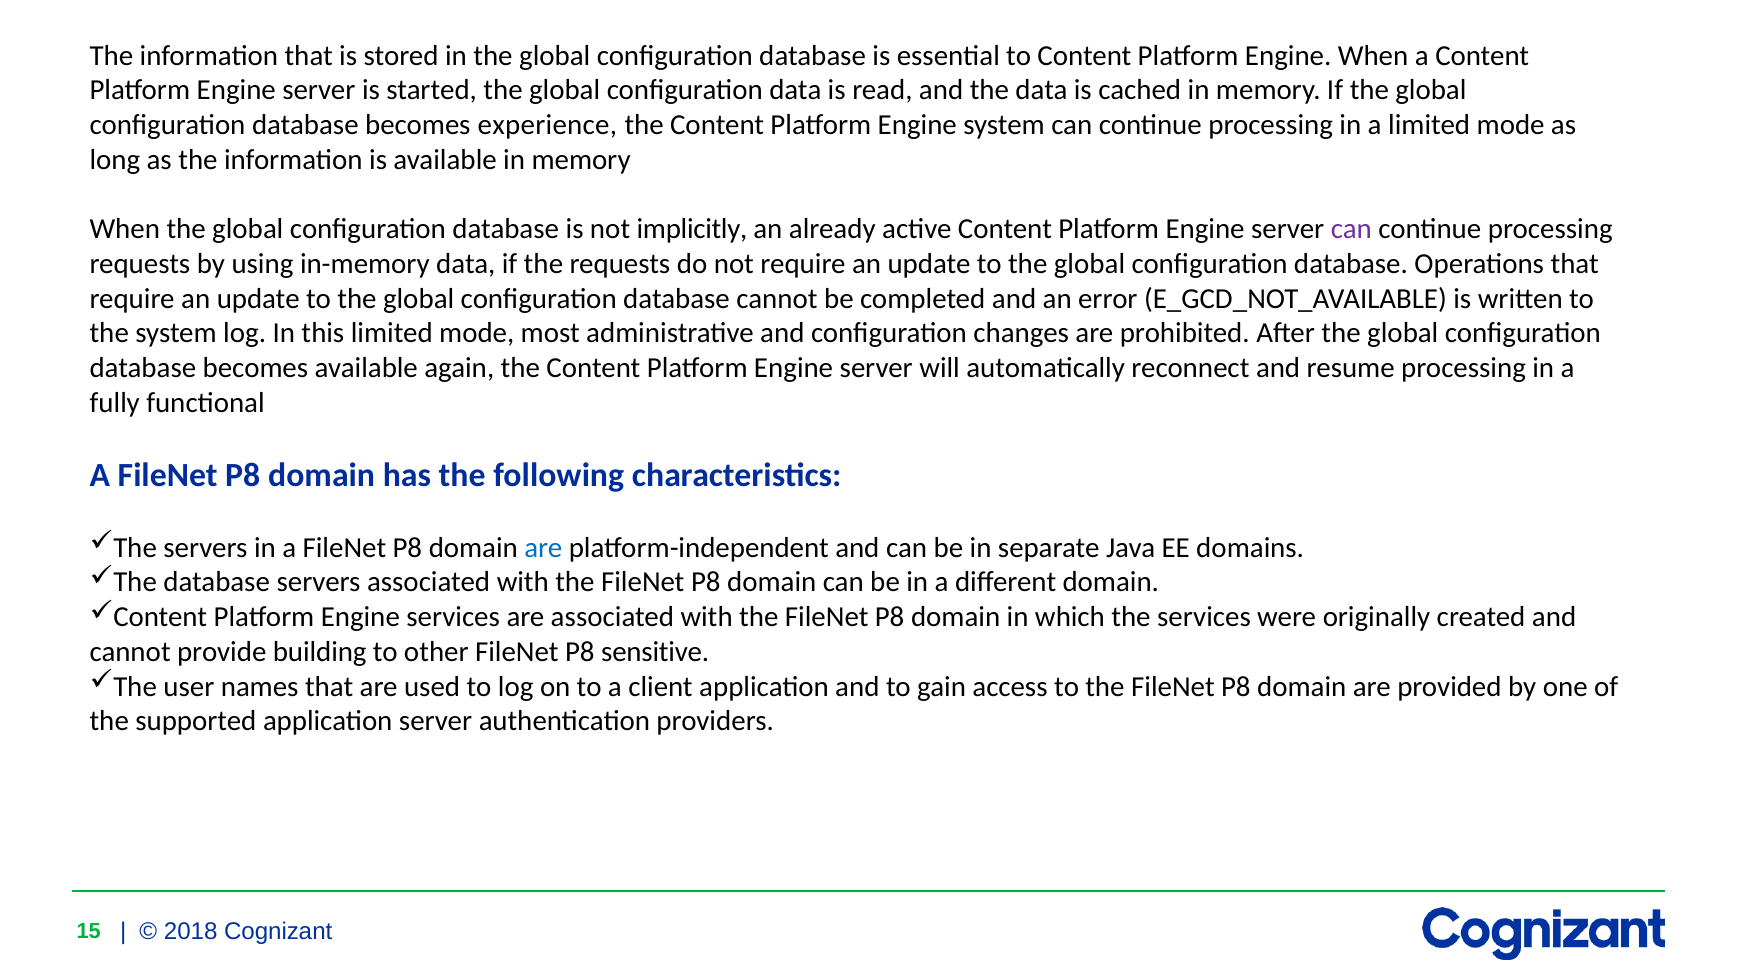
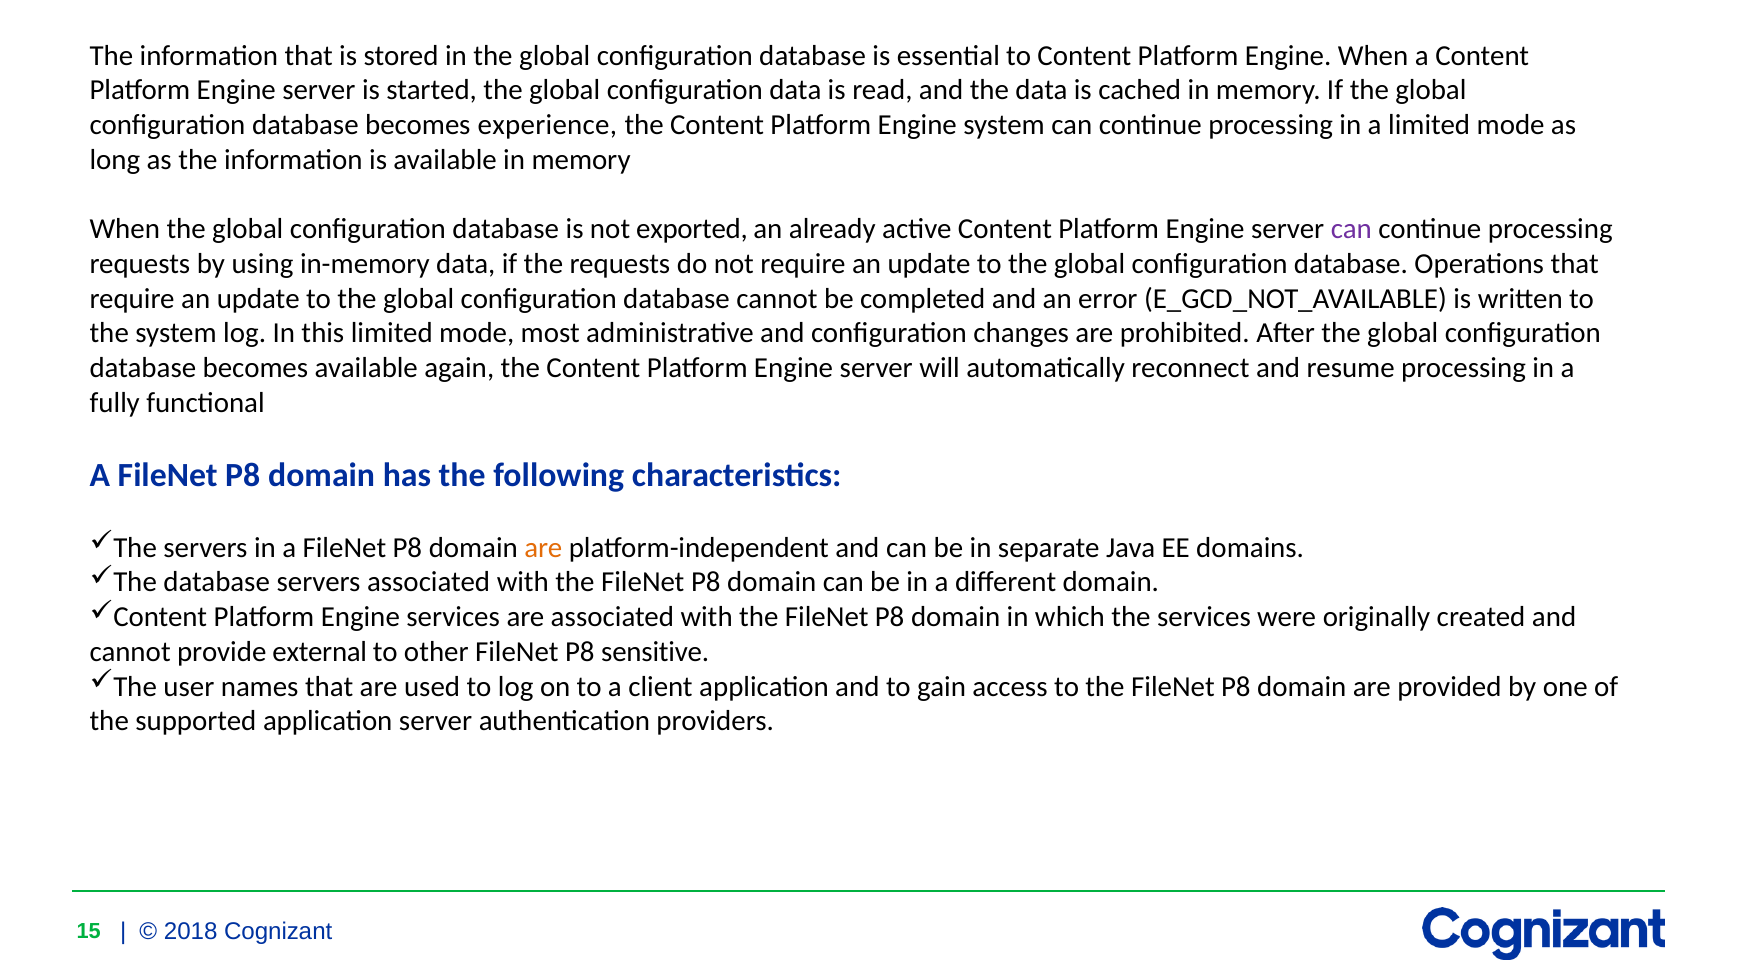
implicitly: implicitly -> exported
are at (543, 548) colour: blue -> orange
building: building -> external
